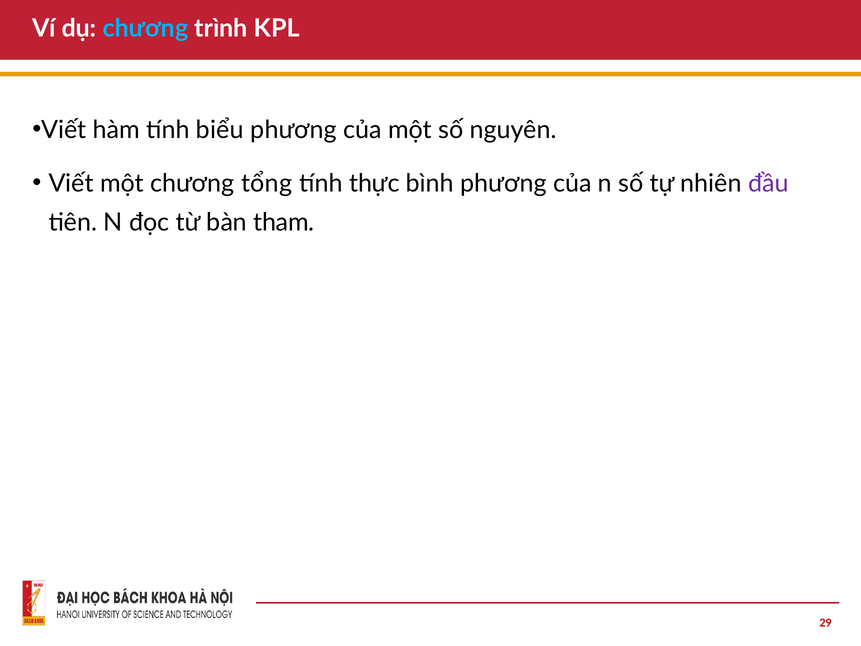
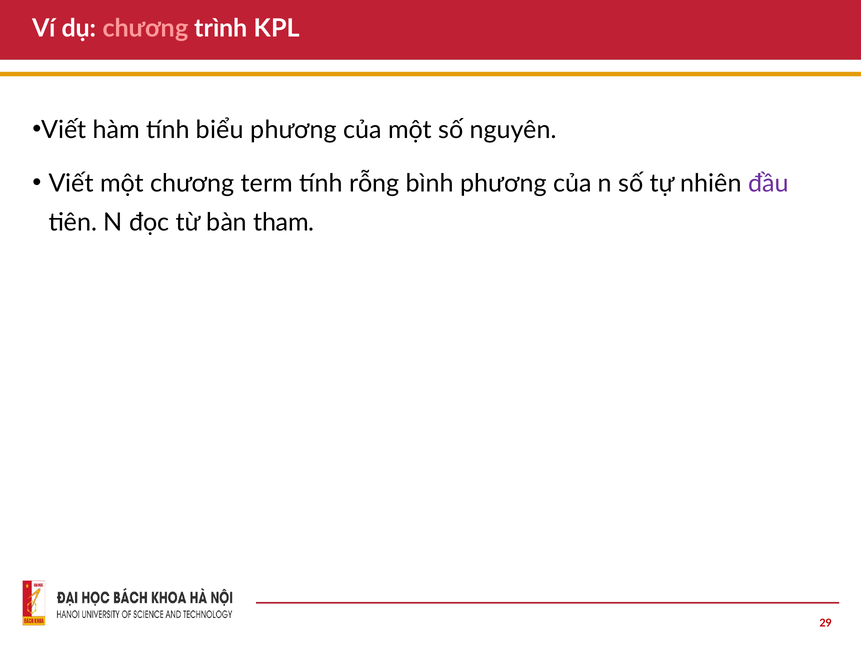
chương at (145, 28) colour: light blue -> pink
tổng: tổng -> term
thực: thực -> rỗng
